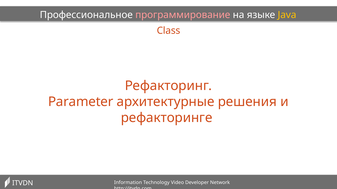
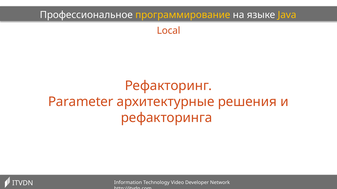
программирование colour: pink -> yellow
Class: Class -> Local
рефакторинге: рефакторинге -> рефакторинга
